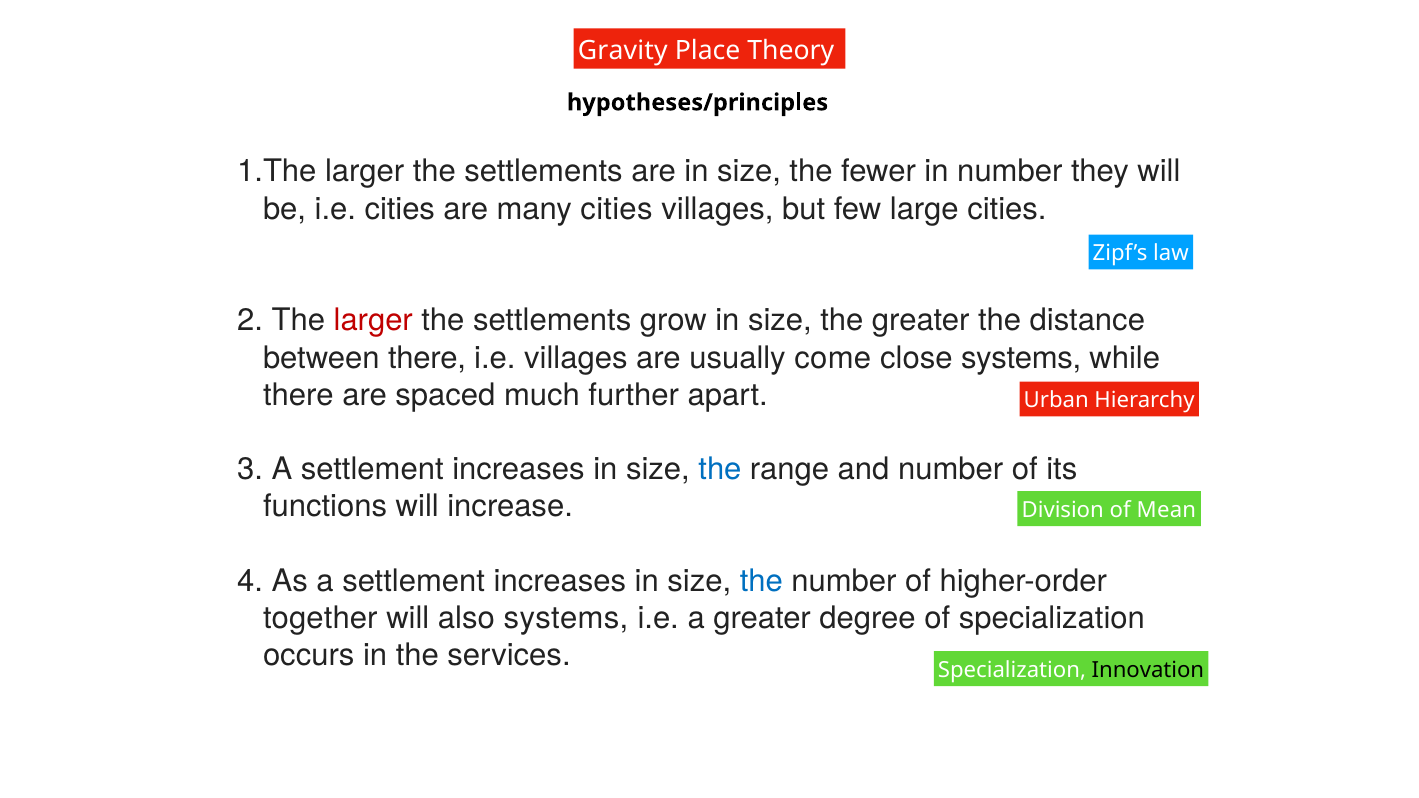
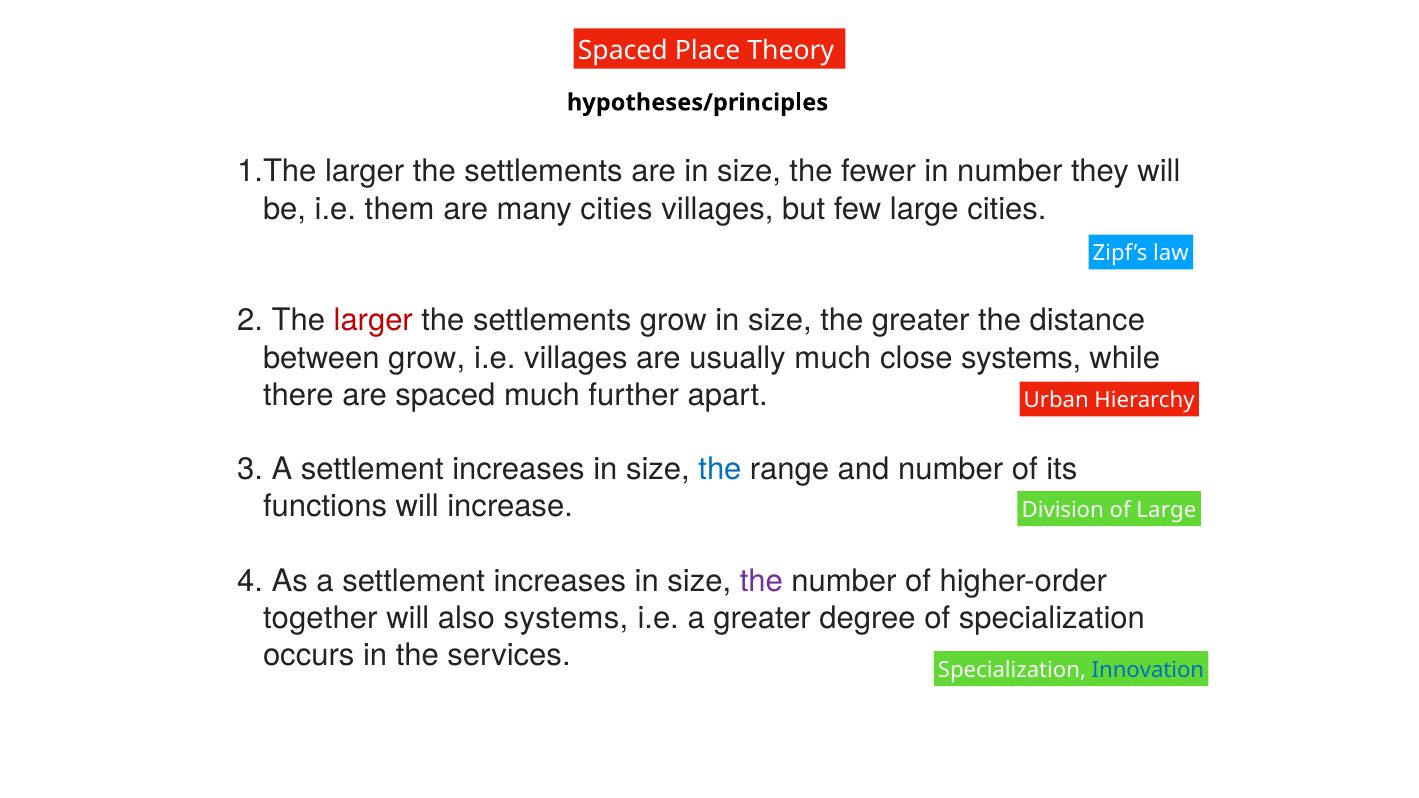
Gravity at (623, 50): Gravity -> Spaced
i.e cities: cities -> them
between there: there -> grow
usually come: come -> much
of Mean: Mean -> Large
the at (761, 581) colour: blue -> purple
Innovation colour: black -> blue
